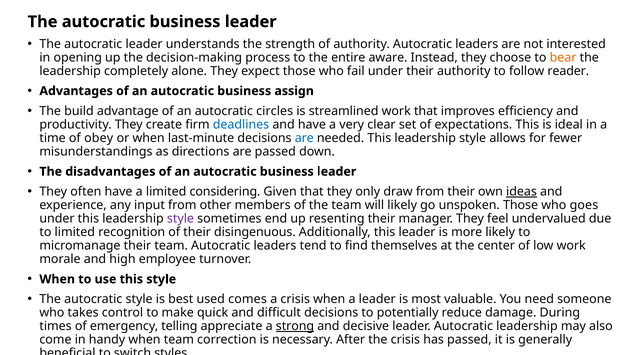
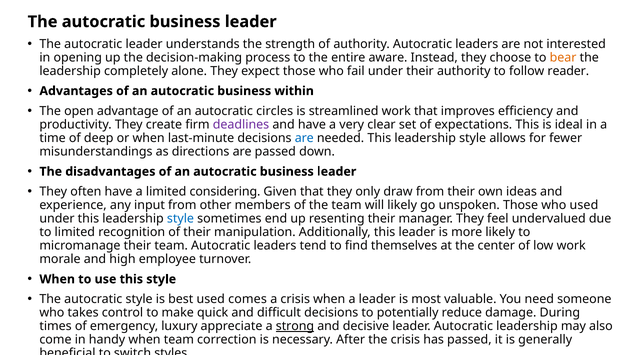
assign: assign -> within
build: build -> open
deadlines colour: blue -> purple
obey: obey -> deep
ideas underline: present -> none
who goes: goes -> used
style at (180, 218) colour: purple -> blue
disingenuous: disingenuous -> manipulation
telling: telling -> luxury
